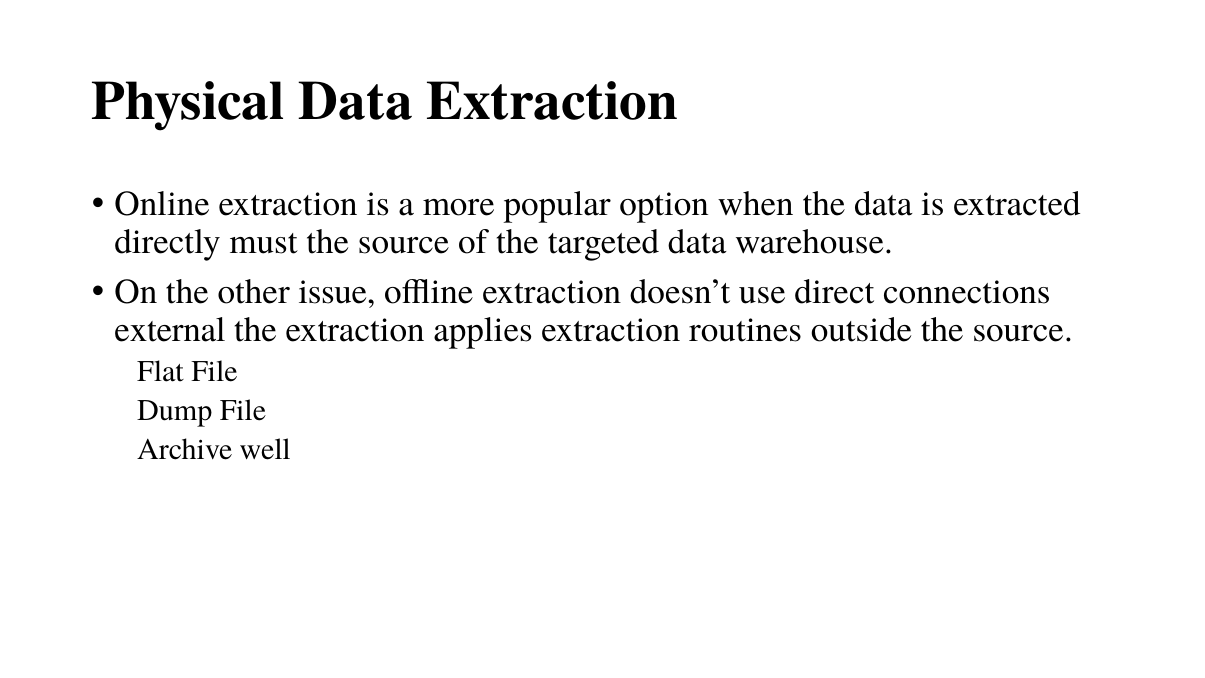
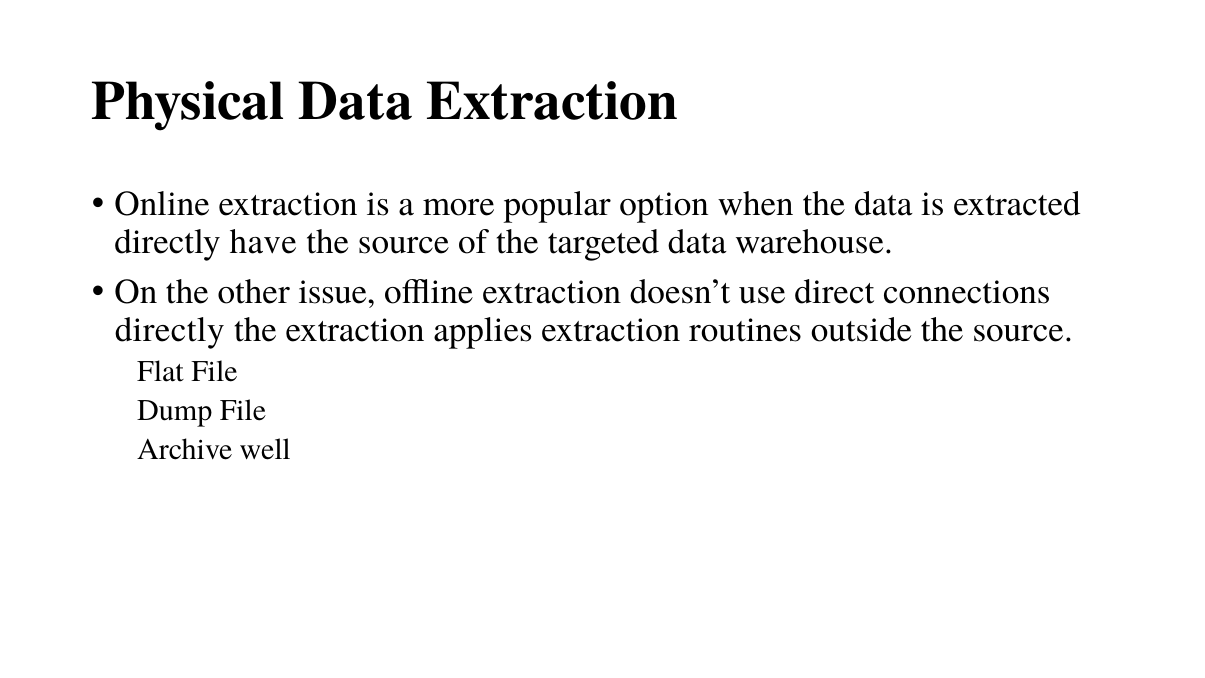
must: must -> have
external at (170, 330): external -> directly
